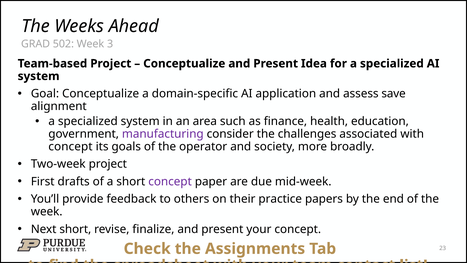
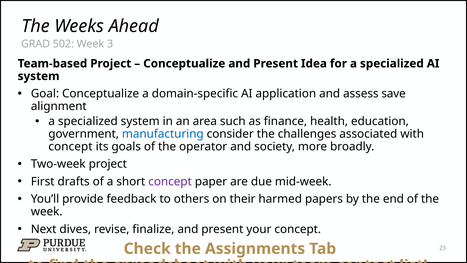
manufacturing colour: purple -> blue
practice: practice -> harmed
Next short: short -> dives
